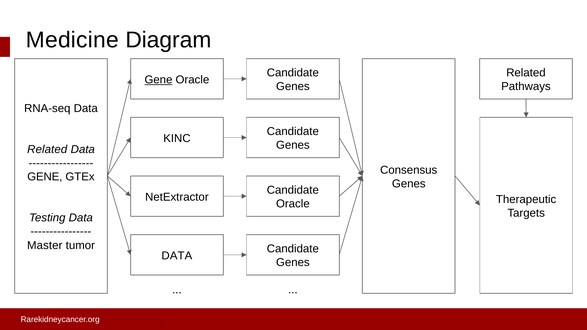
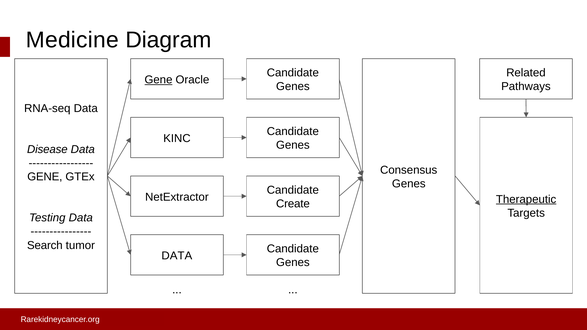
Related at (47, 149): Related -> Disease
Therapeutic underline: none -> present
Oracle at (293, 204): Oracle -> Create
Master: Master -> Search
